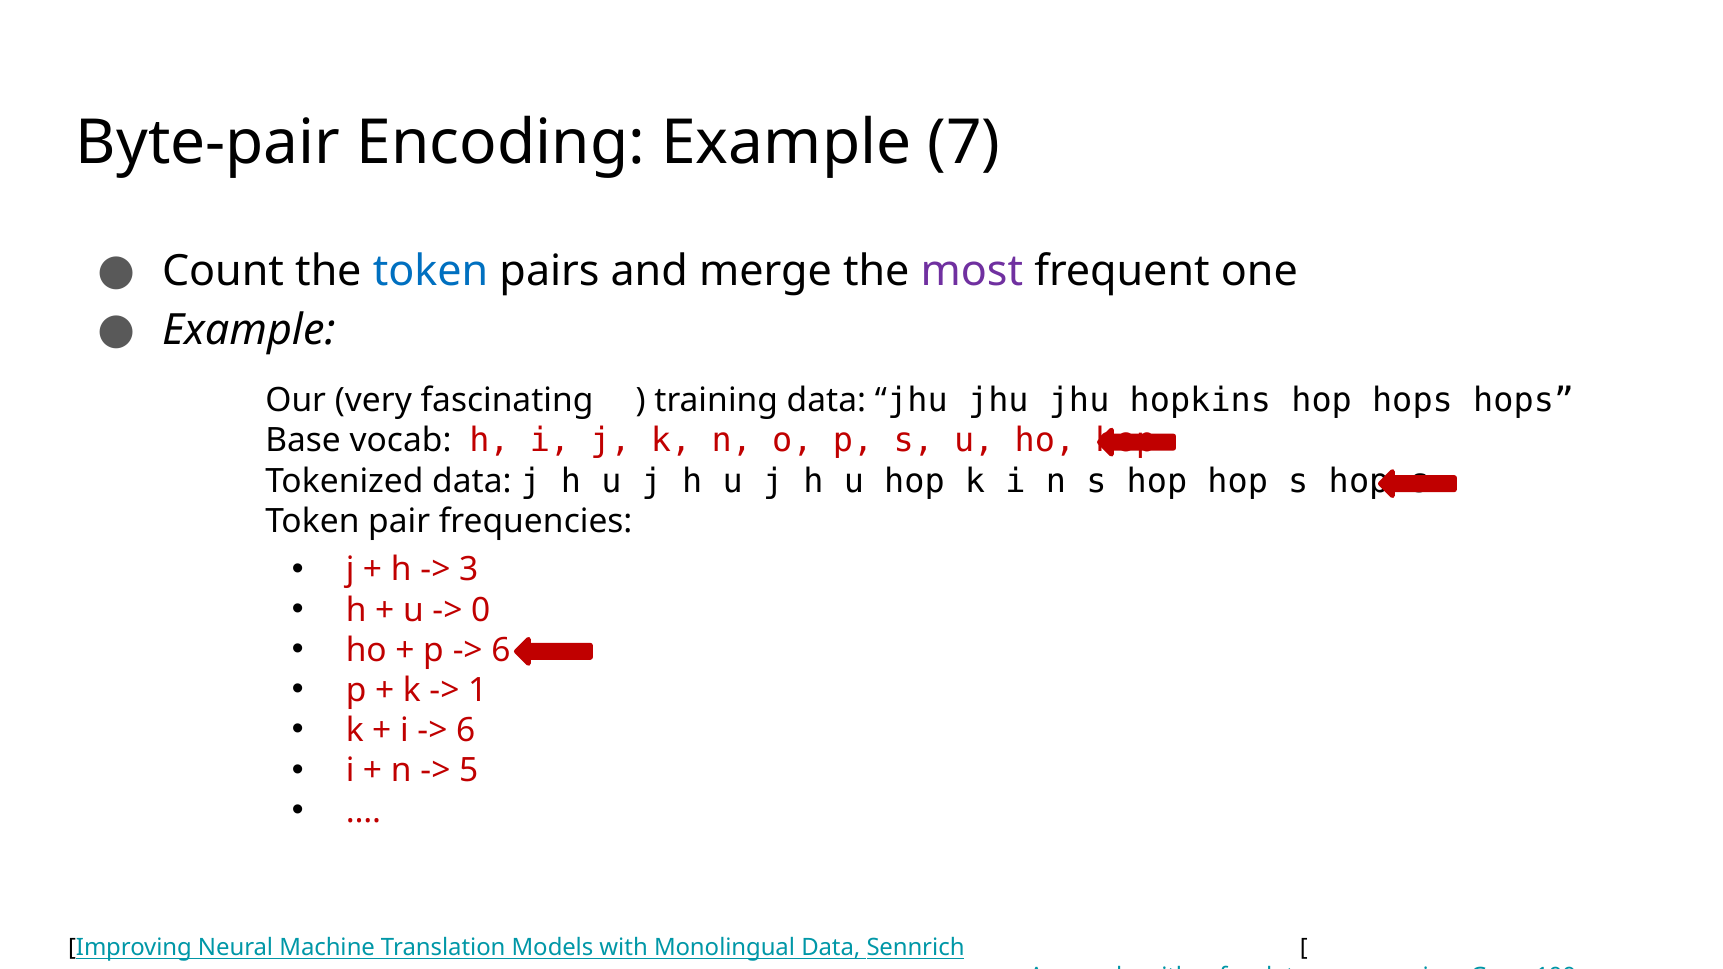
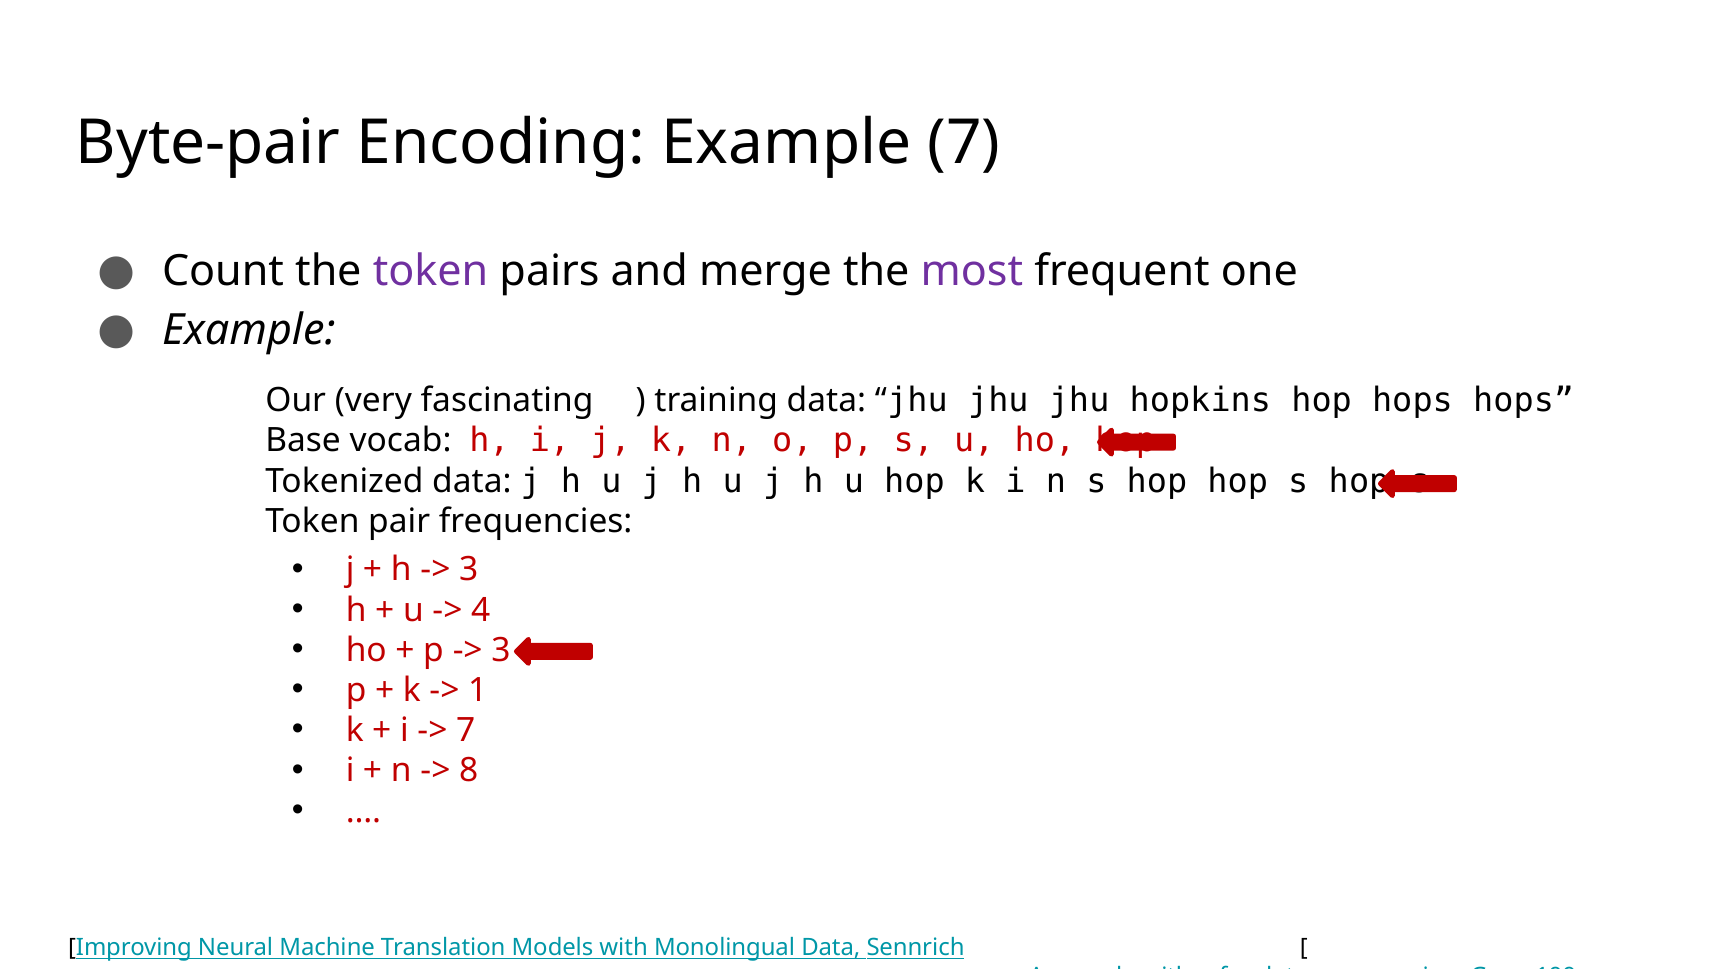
token at (431, 271) colour: blue -> purple
0 at (481, 610): 0 -> 4
6 at (501, 650): 6 -> 3
6 at (466, 731): 6 -> 7
5: 5 -> 8
